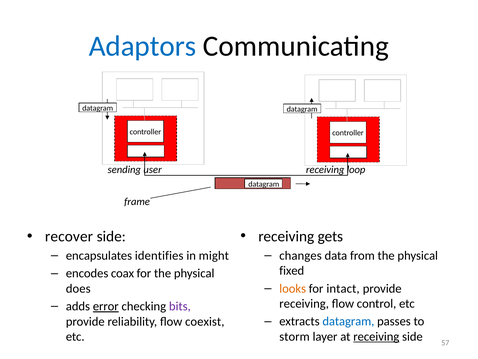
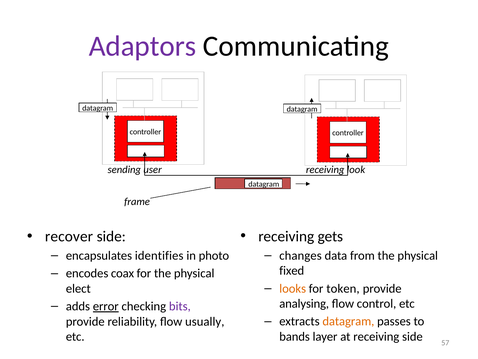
Adaptors colour: blue -> purple
loop: loop -> look
might: might -> photo
intact: intact -> token
does: does -> elect
receiving at (304, 303): receiving -> analysing
datagram at (348, 321) colour: blue -> orange
coexist: coexist -> usually
storm: storm -> bands
receiving at (376, 336) underline: present -> none
